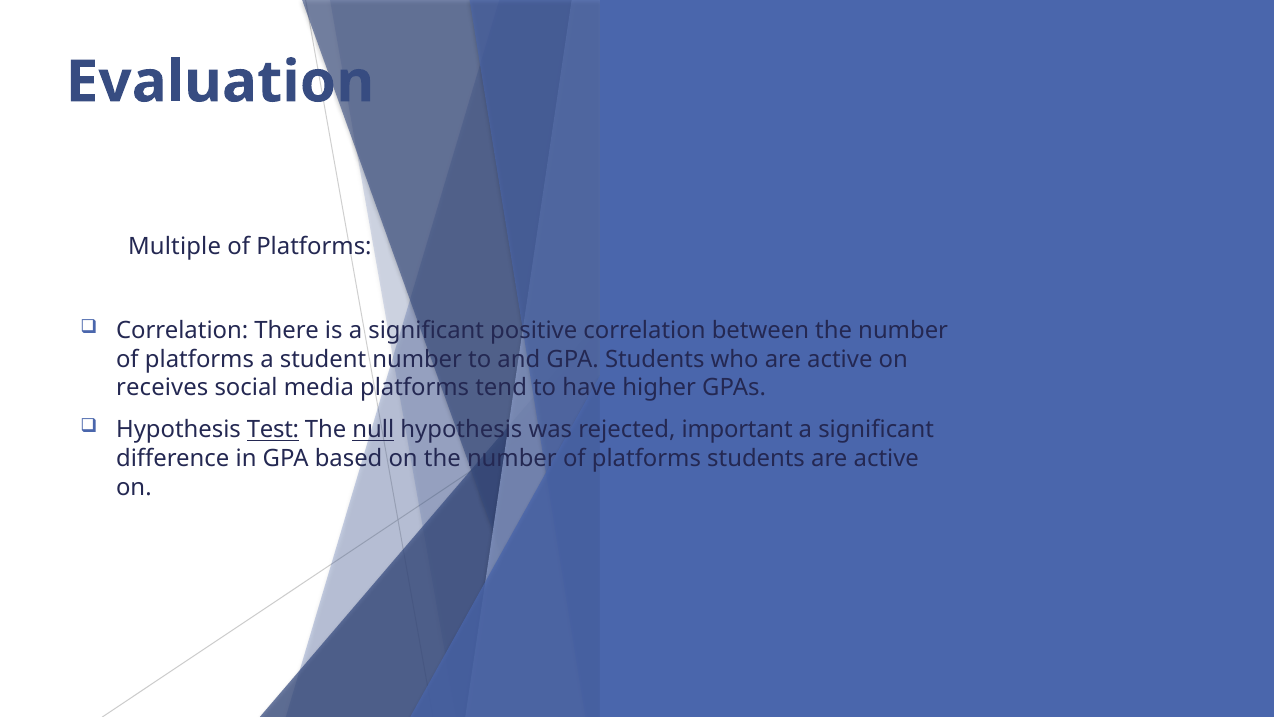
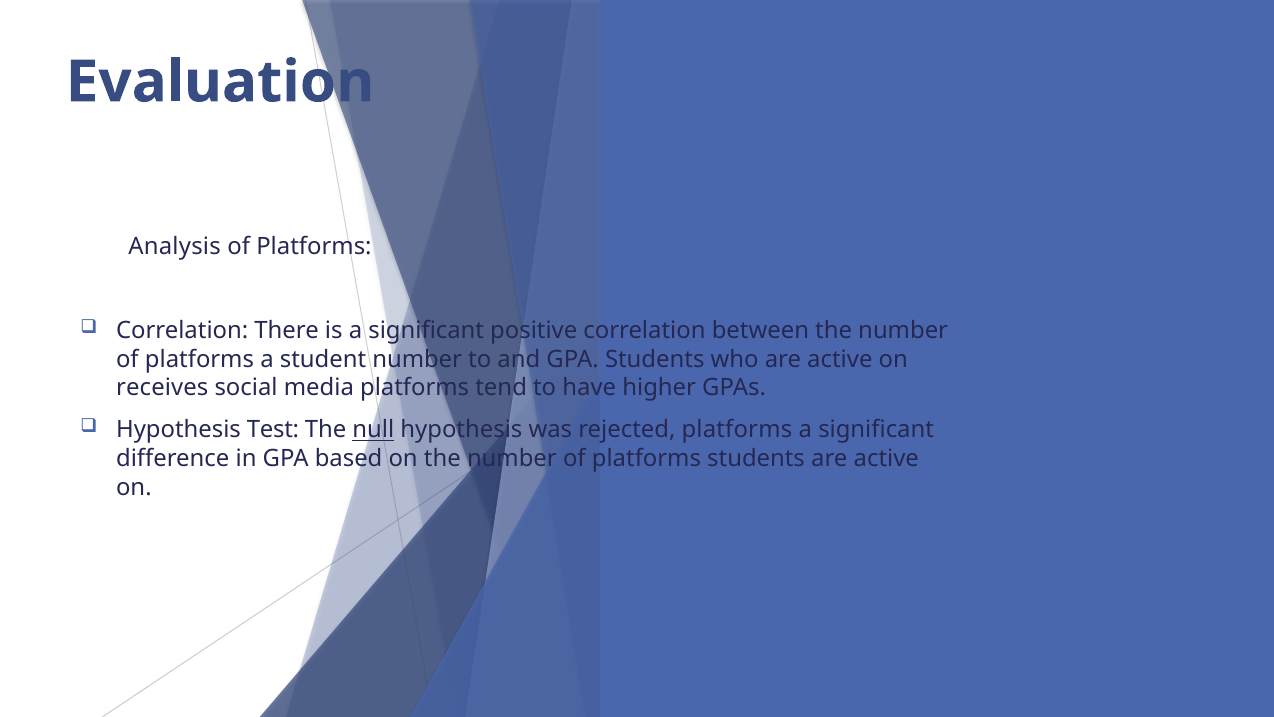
Multiple: Multiple -> Analysis
Test underline: present -> none
rejected important: important -> platforms
